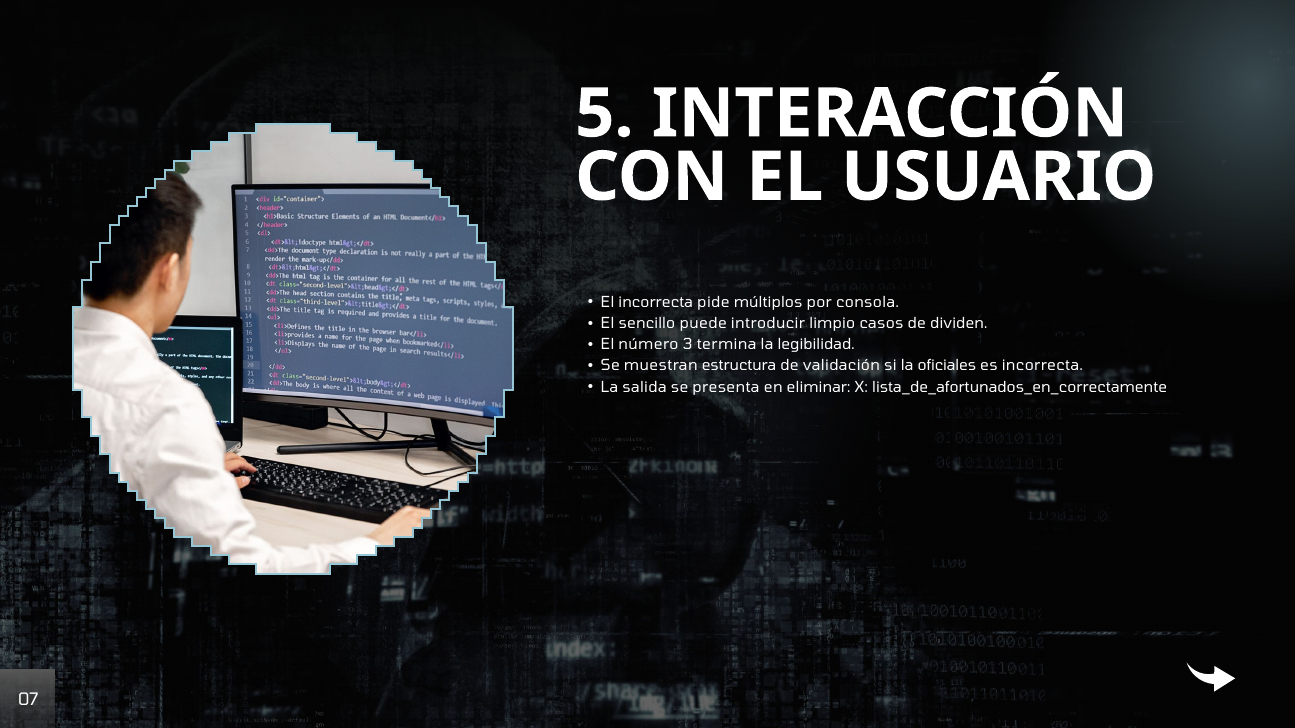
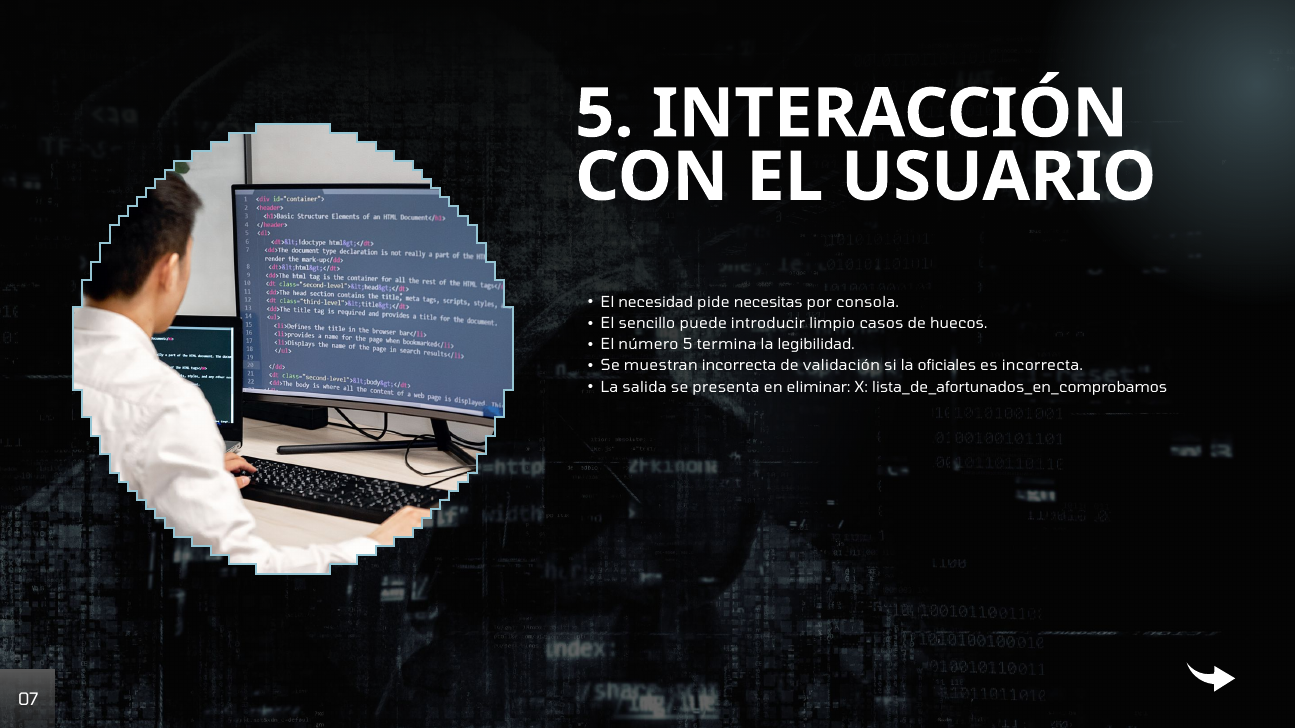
El incorrecta: incorrecta -> necesidad
múltiplos: múltiplos -> necesitas
dividen: dividen -> huecos
número 3: 3 -> 5
muestran estructura: estructura -> incorrecta
lista_de_afortunados_en_correctamente: lista_de_afortunados_en_correctamente -> lista_de_afortunados_en_comprobamos
